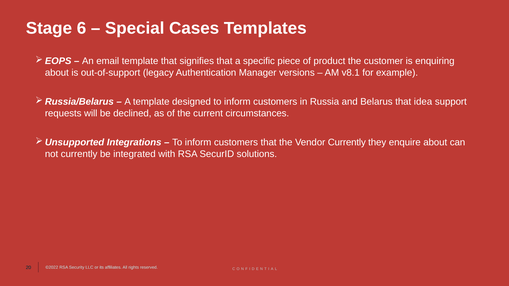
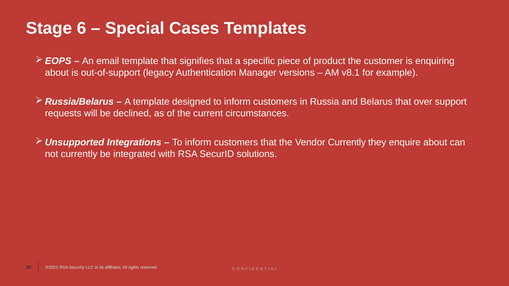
idea: idea -> over
